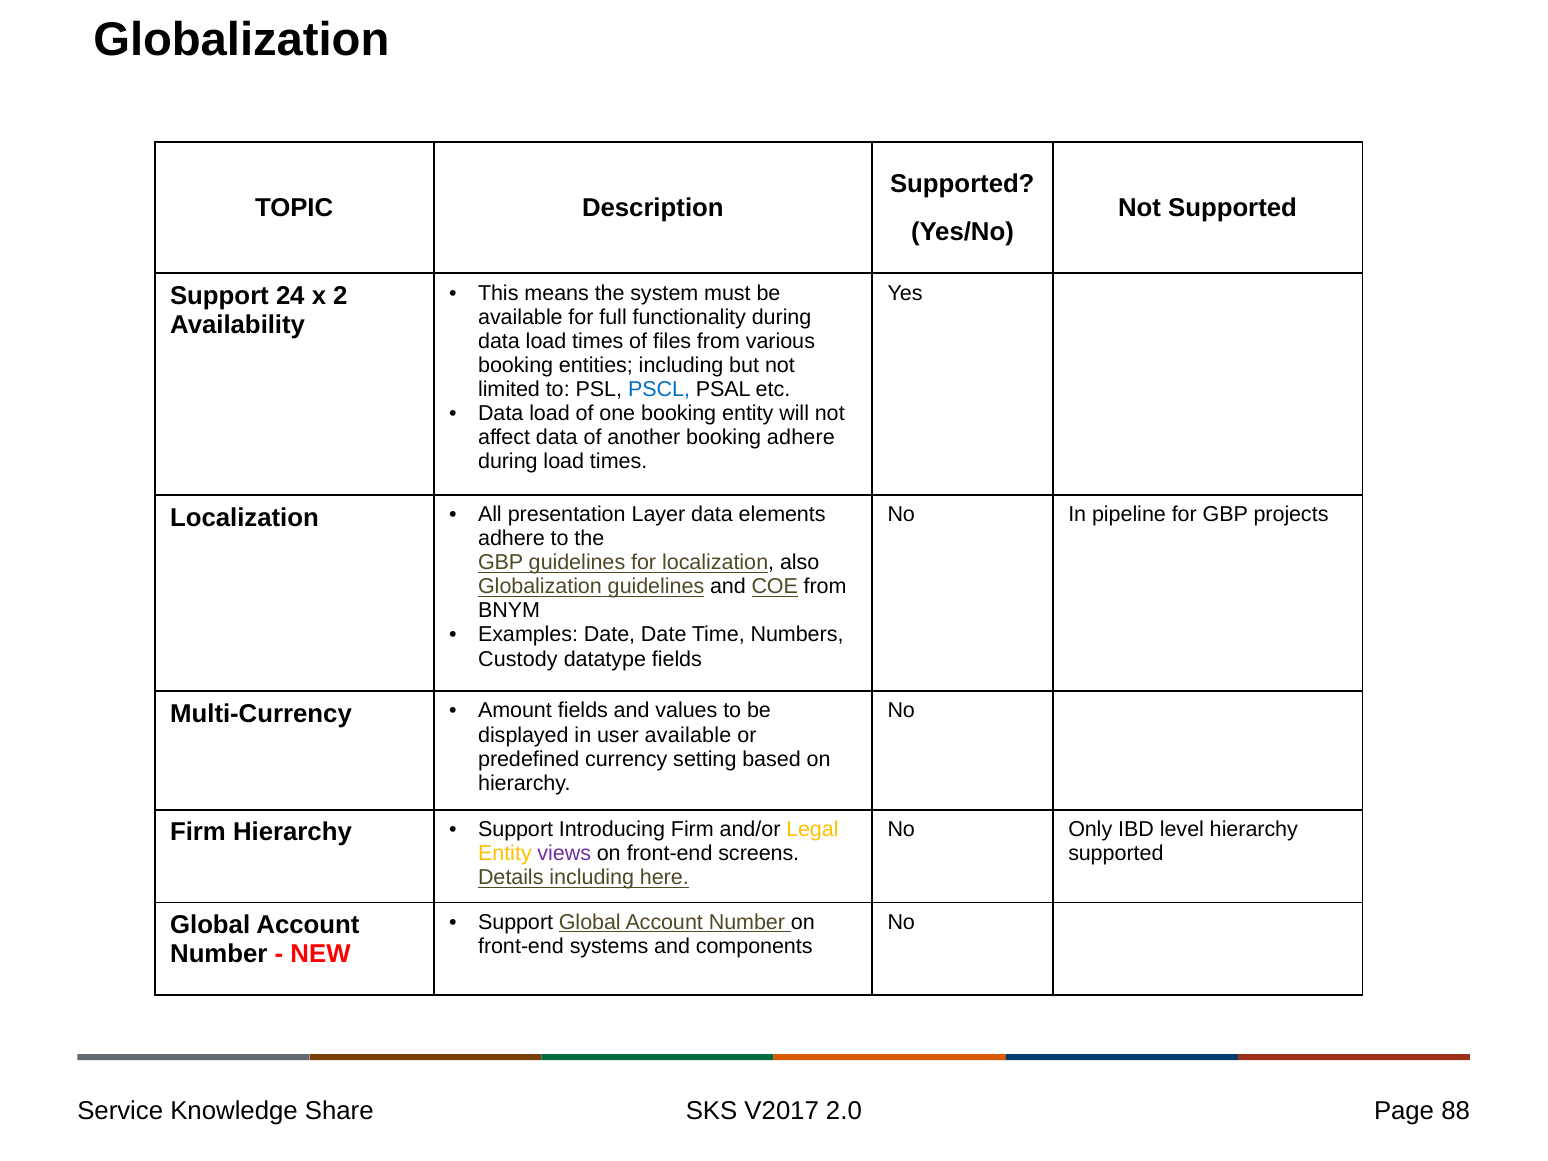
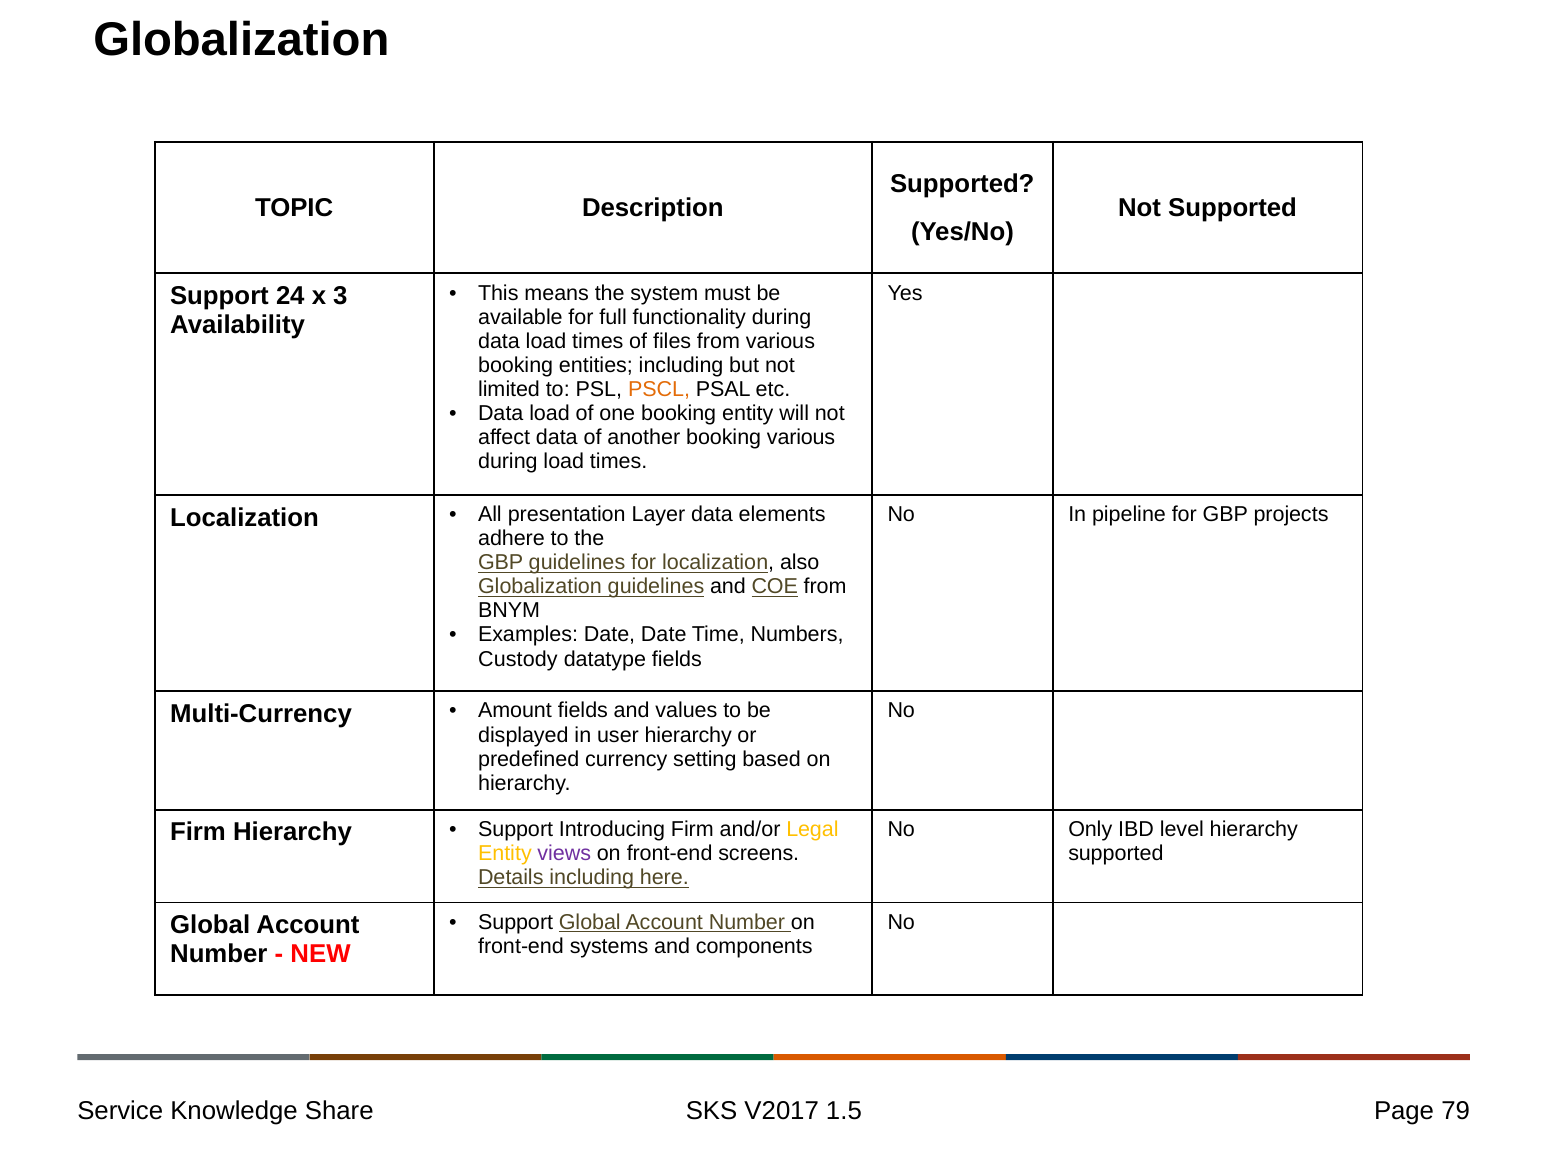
2: 2 -> 3
PSCL colour: blue -> orange
booking adhere: adhere -> various
user available: available -> hierarchy
2.0: 2.0 -> 1.5
88: 88 -> 79
